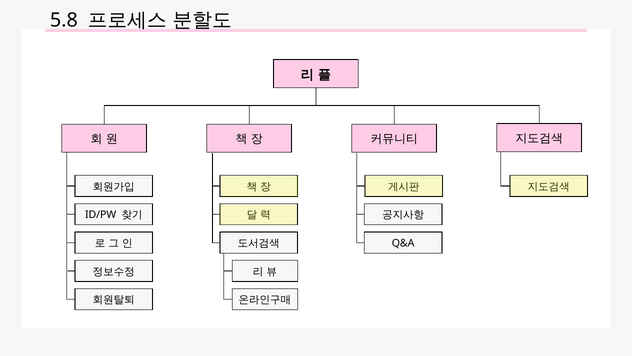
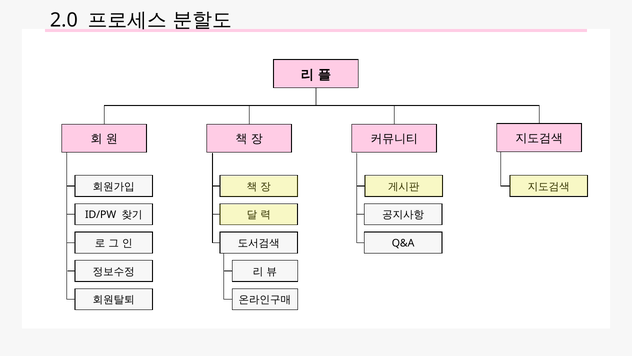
5.8: 5.8 -> 2.0
